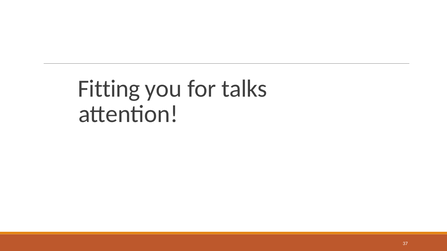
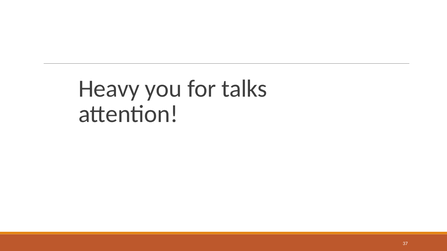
Fitting: Fitting -> Heavy
